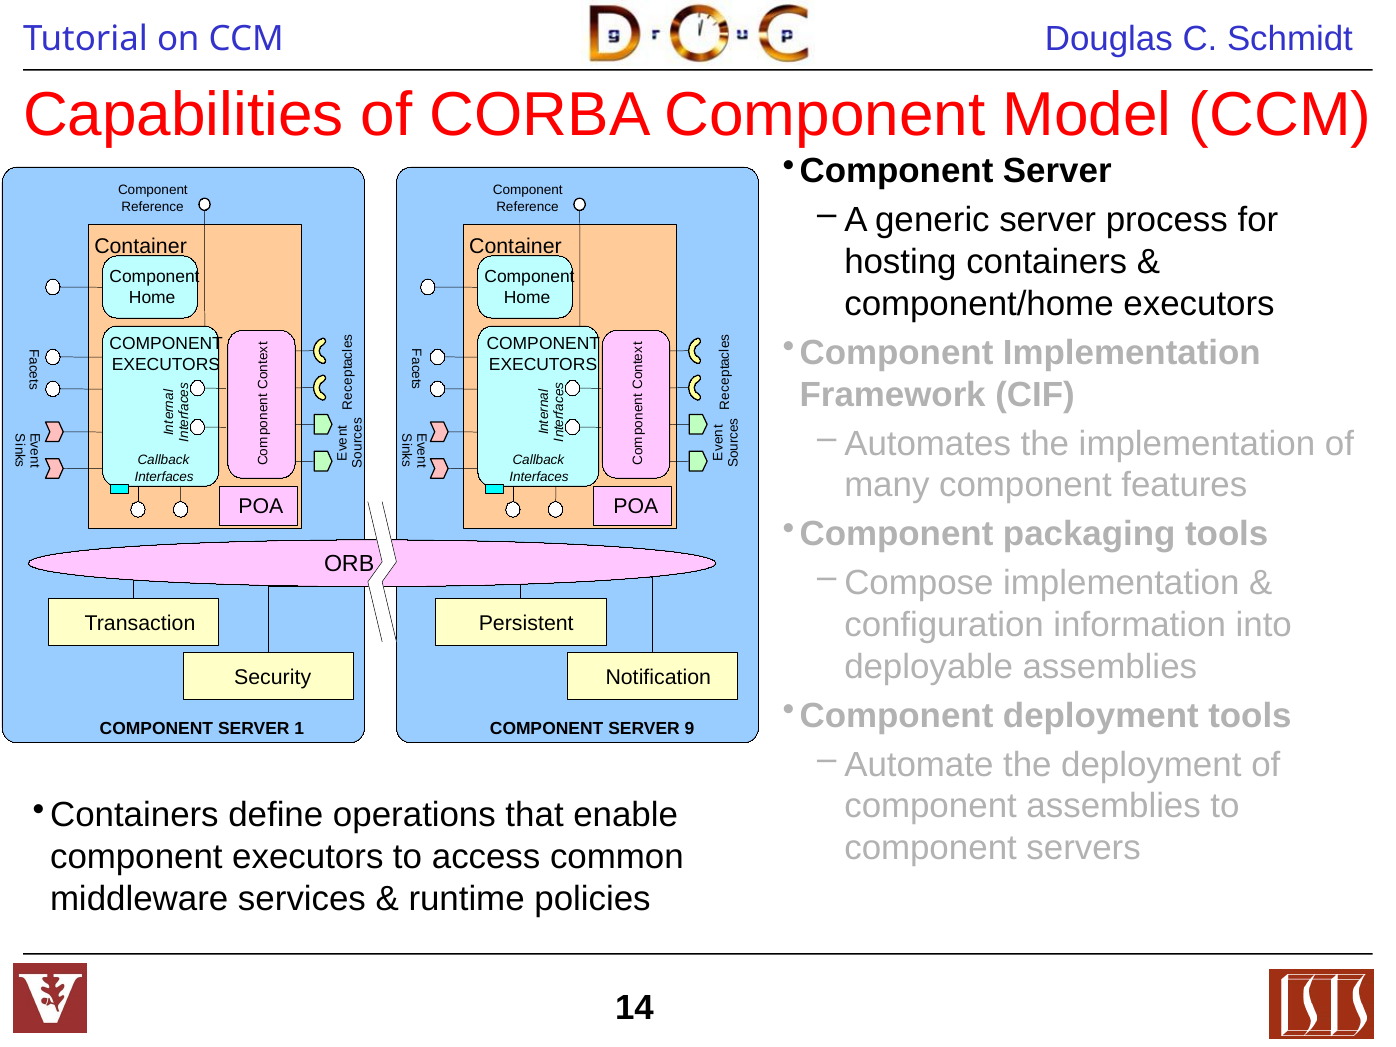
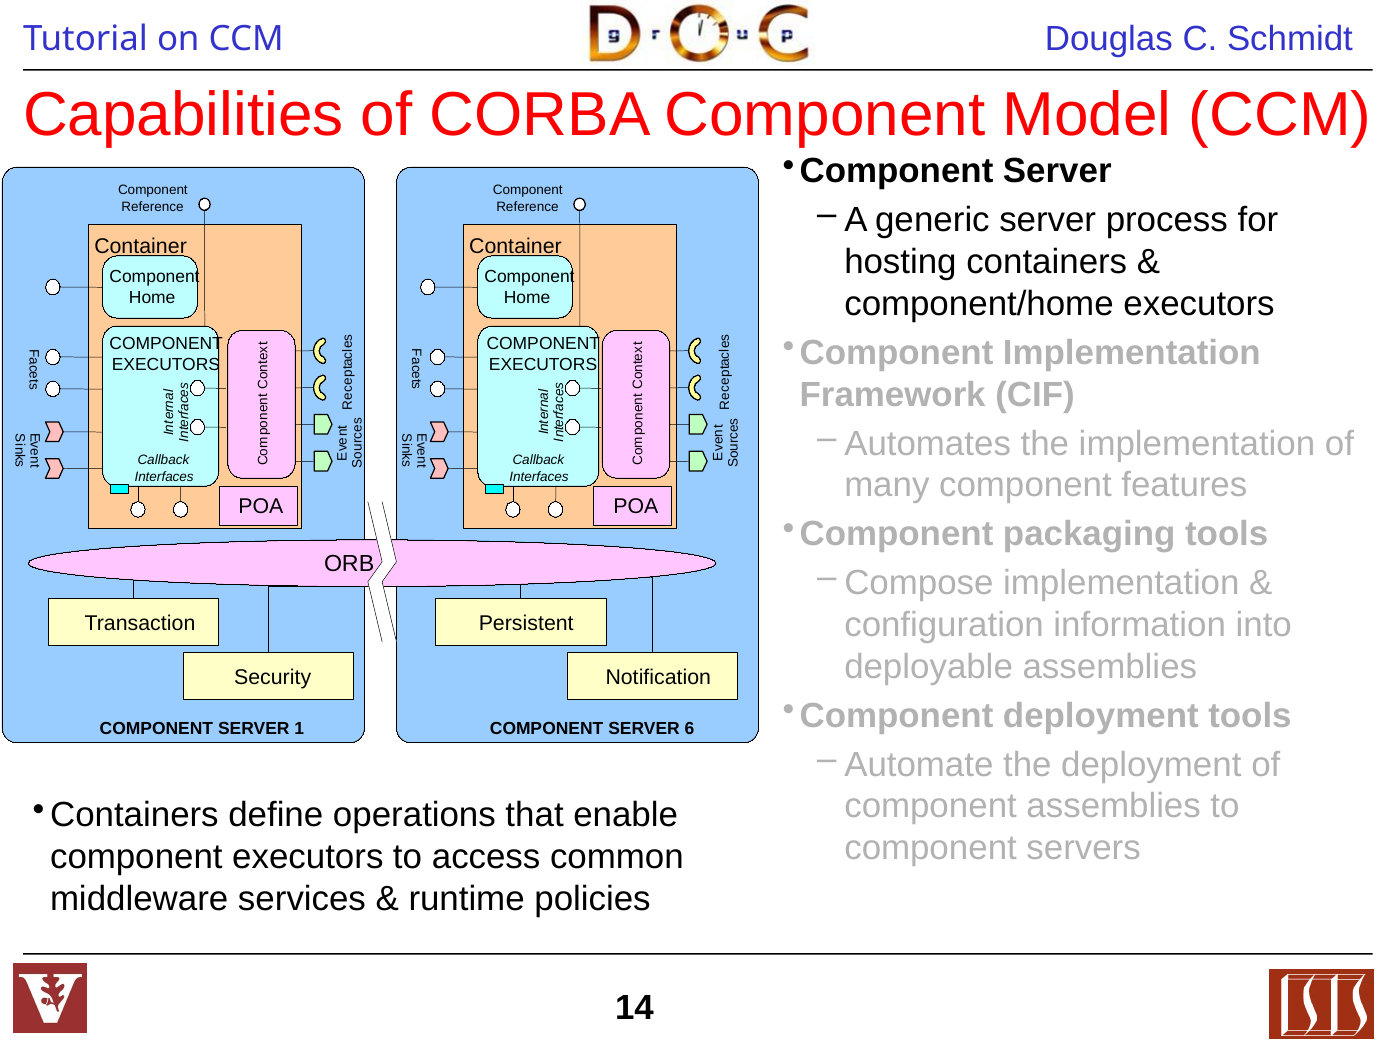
9: 9 -> 6
